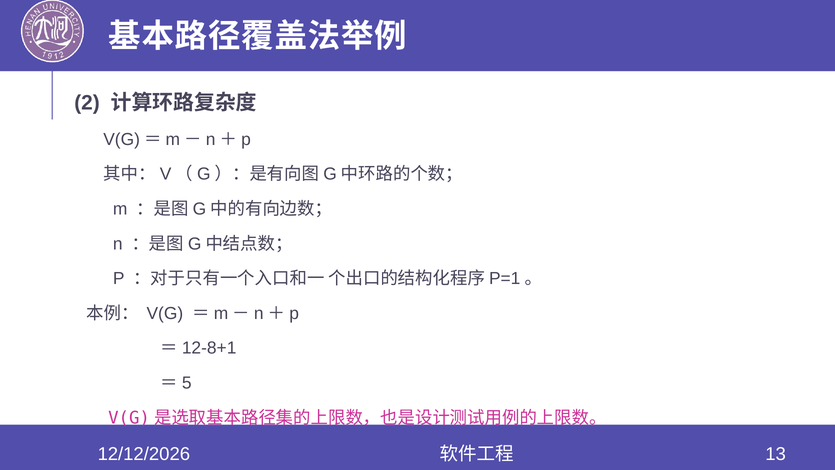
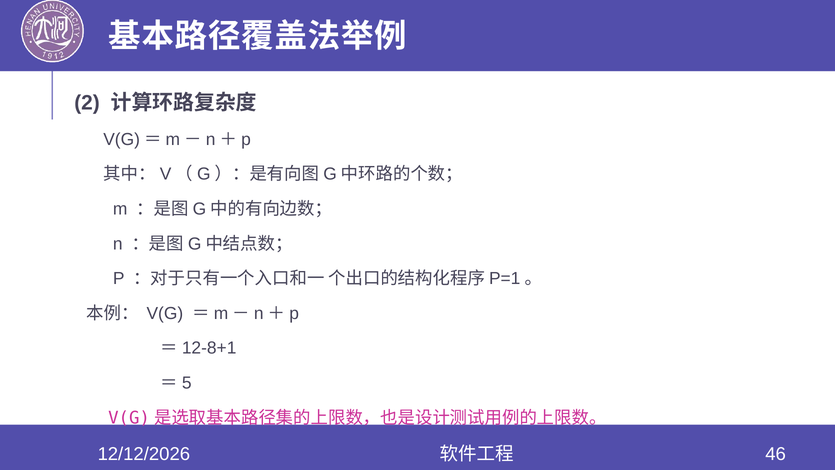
13: 13 -> 46
